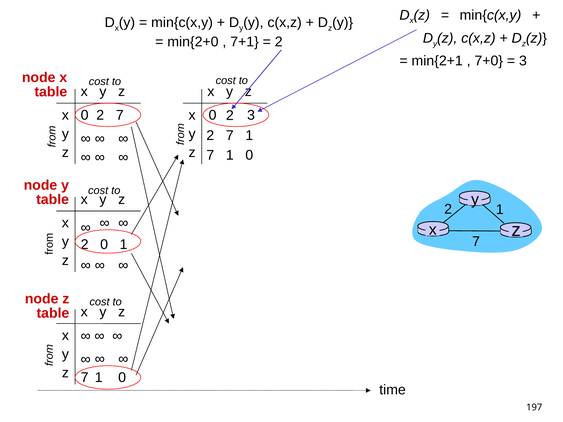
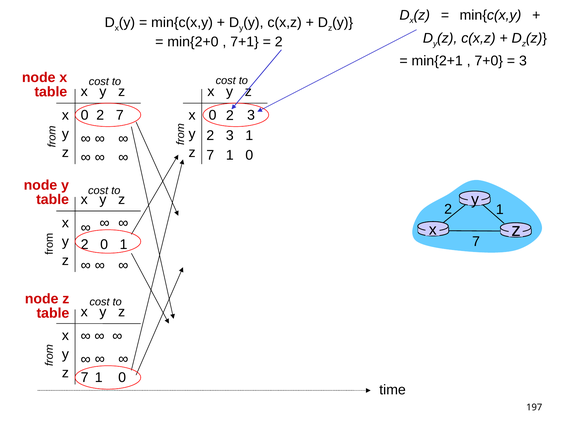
7 at (230, 136): 7 -> 3
